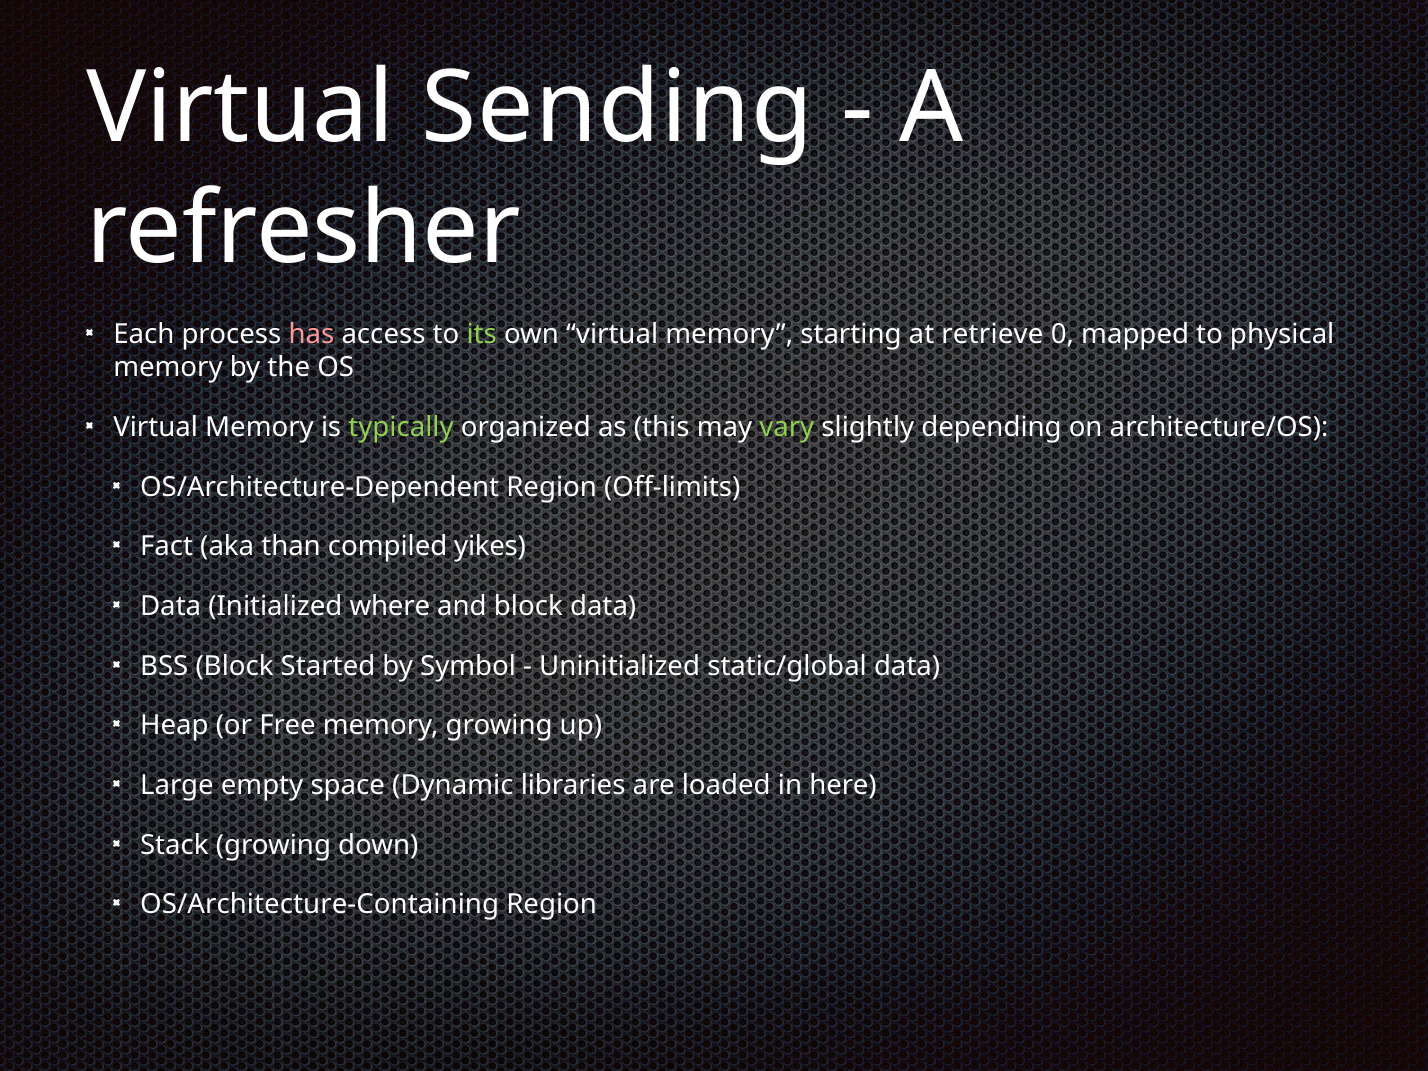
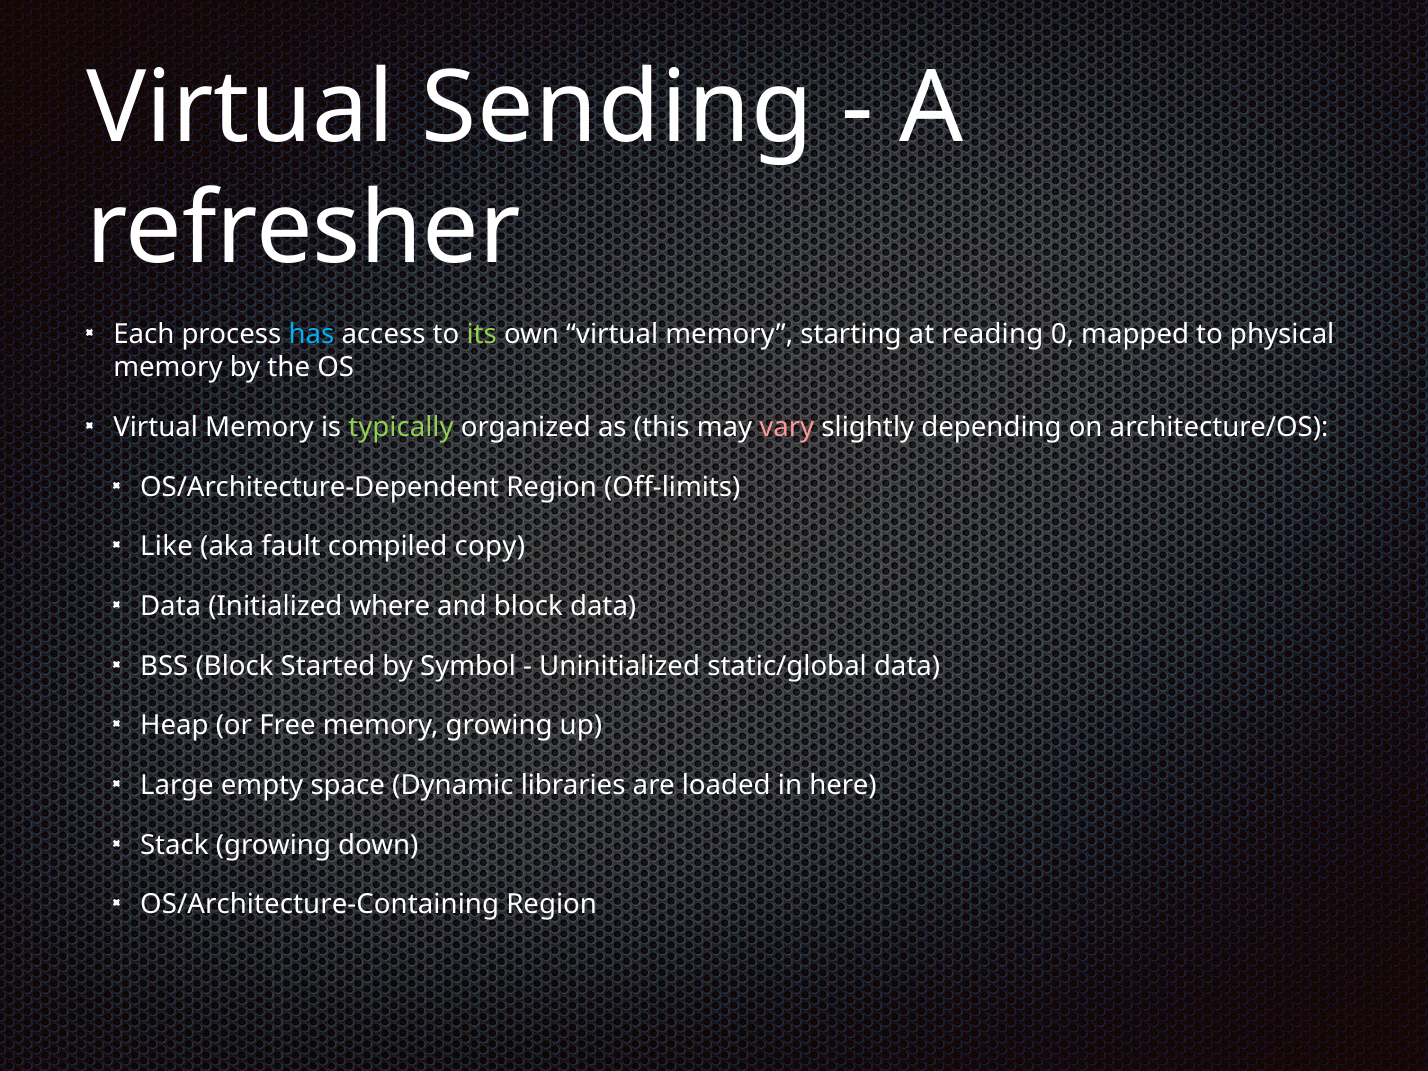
has colour: pink -> light blue
retrieve: retrieve -> reading
vary colour: light green -> pink
Fact: Fact -> Like
than: than -> fault
yikes: yikes -> copy
